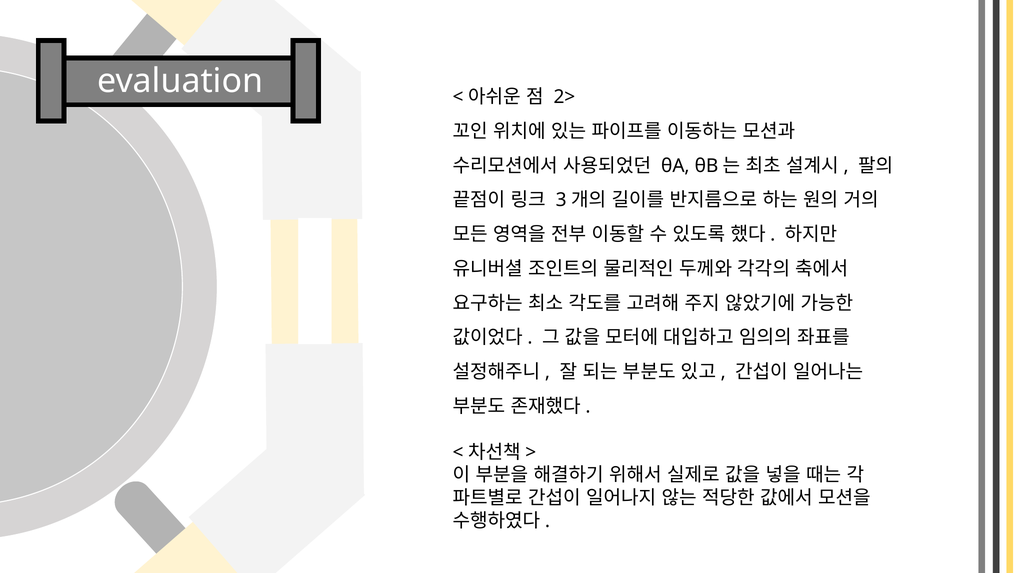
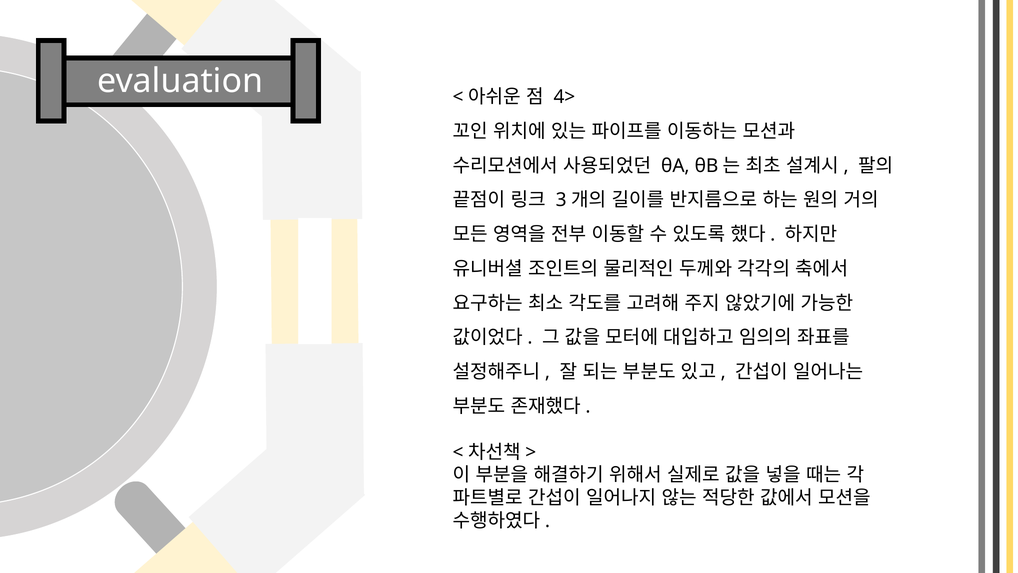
2>: 2> -> 4>
